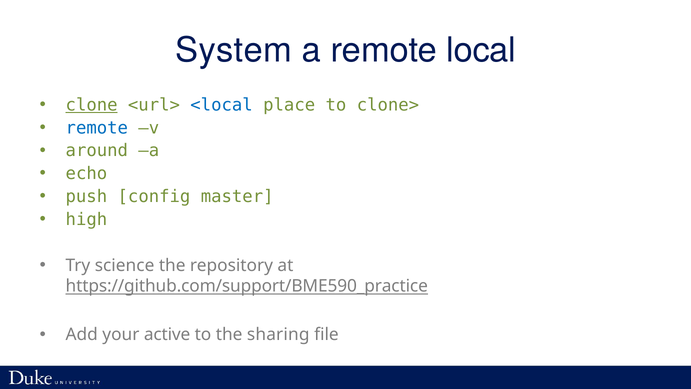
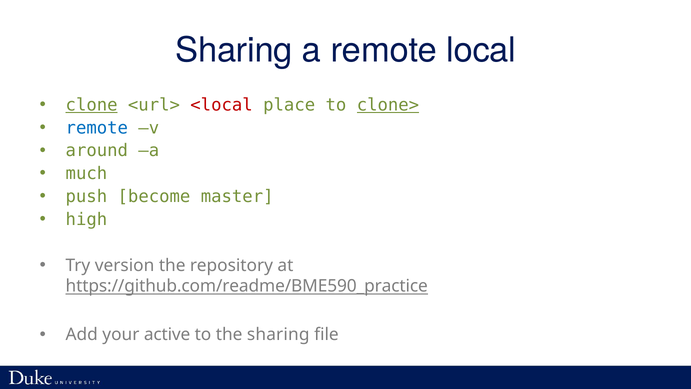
System at (234, 50): System -> Sharing
<local colour: blue -> red
clone> underline: none -> present
echo: echo -> much
config: config -> become
science: science -> version
https://github.com/support/BME590_practice: https://github.com/support/BME590_practice -> https://github.com/readme/BME590_practice
